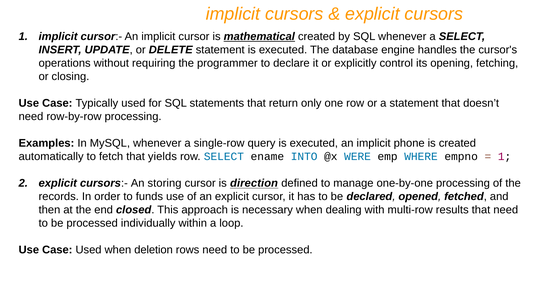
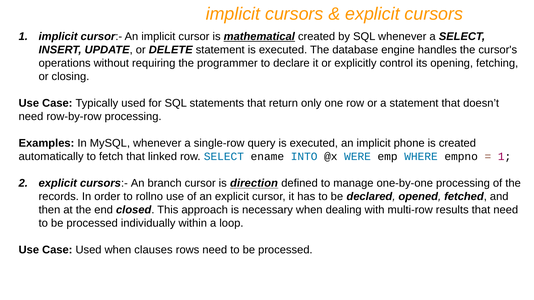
yields: yields -> linked
storing: storing -> branch
funds: funds -> rollno
deletion: deletion -> clauses
